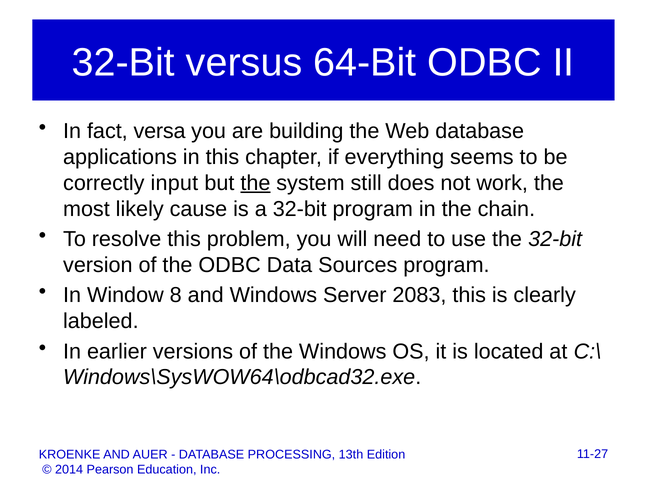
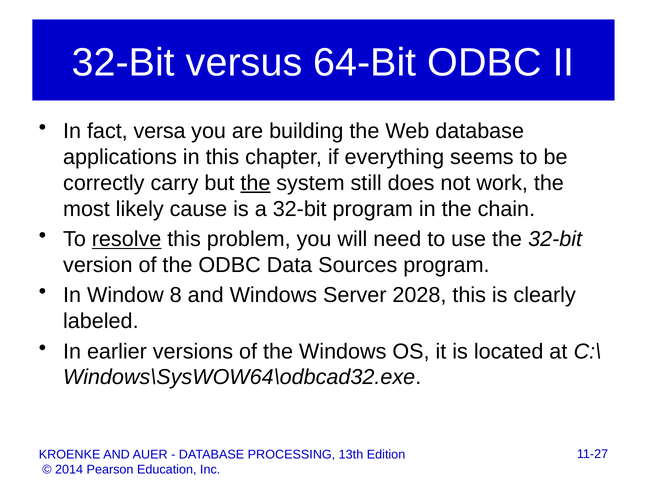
input: input -> carry
resolve underline: none -> present
2083: 2083 -> 2028
